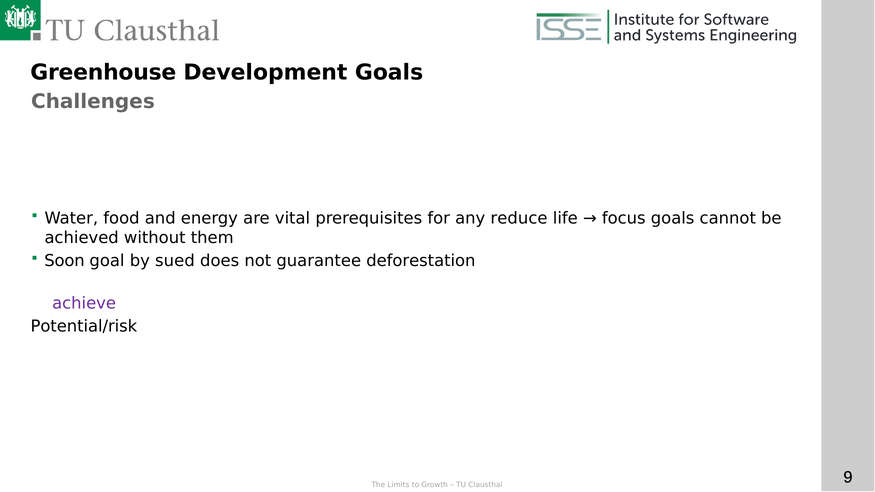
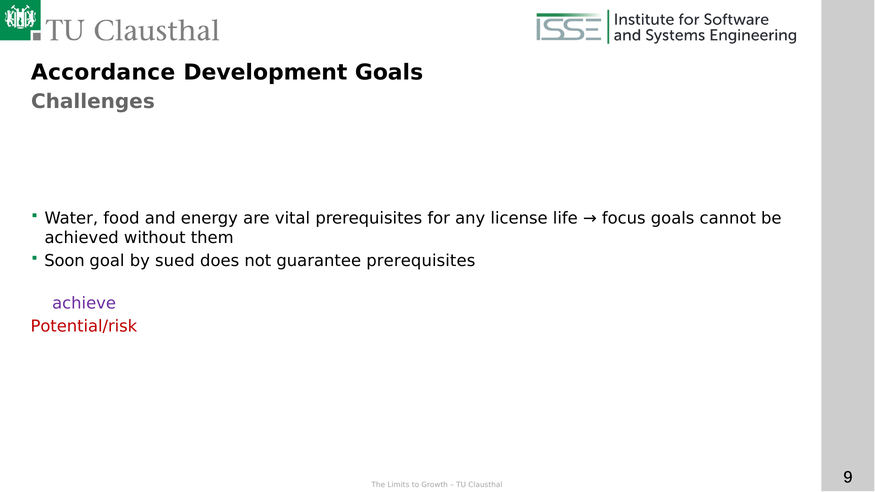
Greenhouse: Greenhouse -> Accordance
reduce: reduce -> license
guarantee deforestation: deforestation -> prerequisites
Potential/risk colour: black -> red
